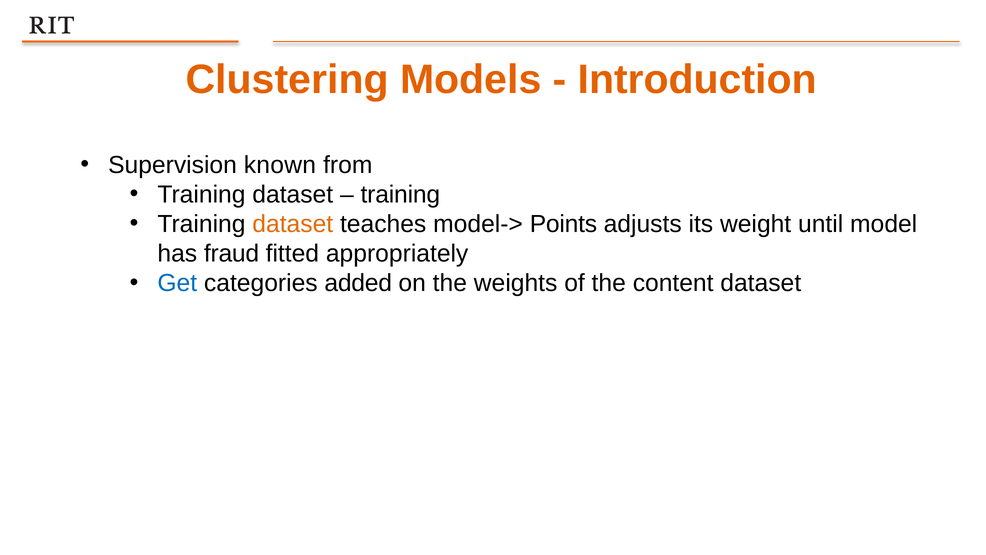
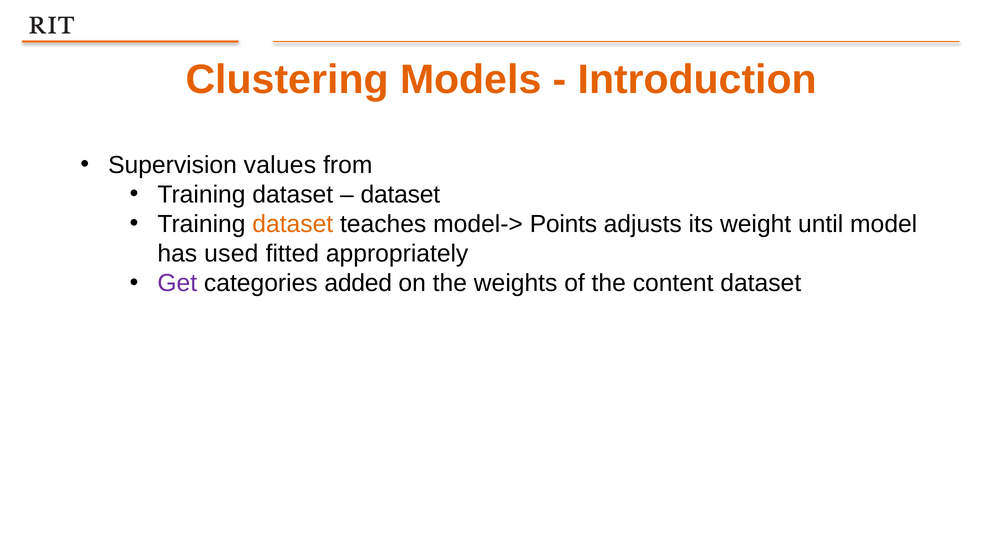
known: known -> values
training at (400, 194): training -> dataset
fraud: fraud -> used
Get colour: blue -> purple
